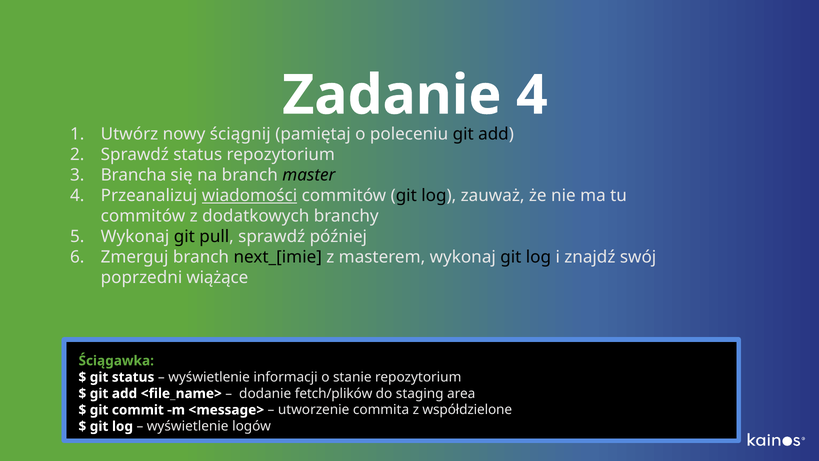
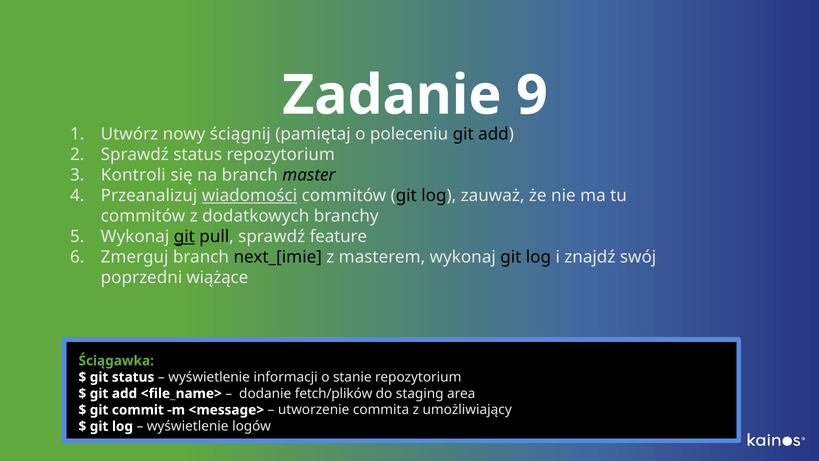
4 at (532, 95): 4 -> 9
Brancha: Brancha -> Kontroli
git at (184, 236) underline: none -> present
później: później -> feature
współdzielone: współdzielone -> umożliwiający
